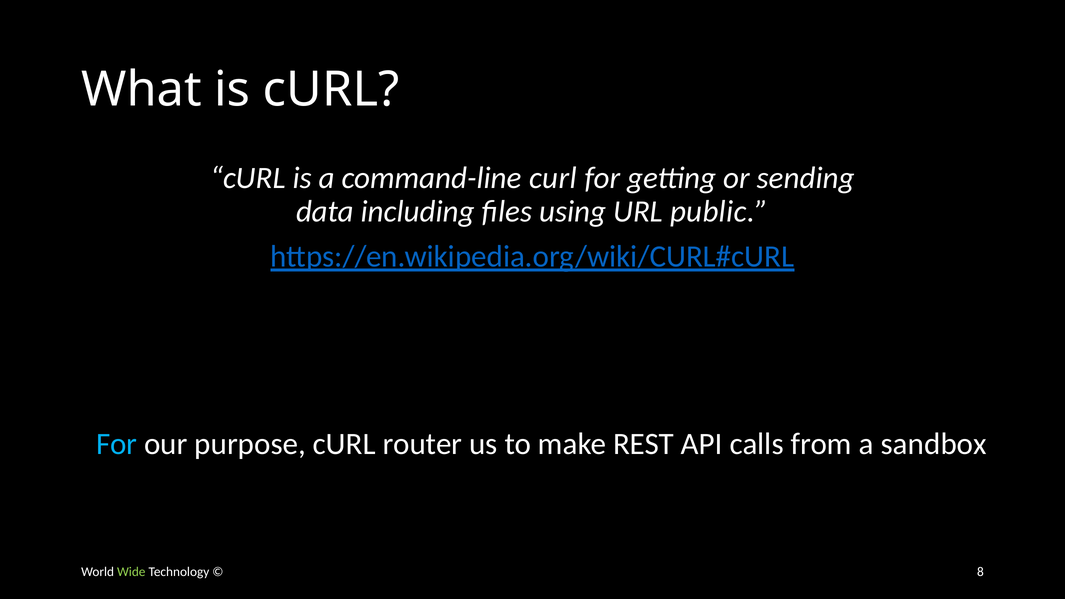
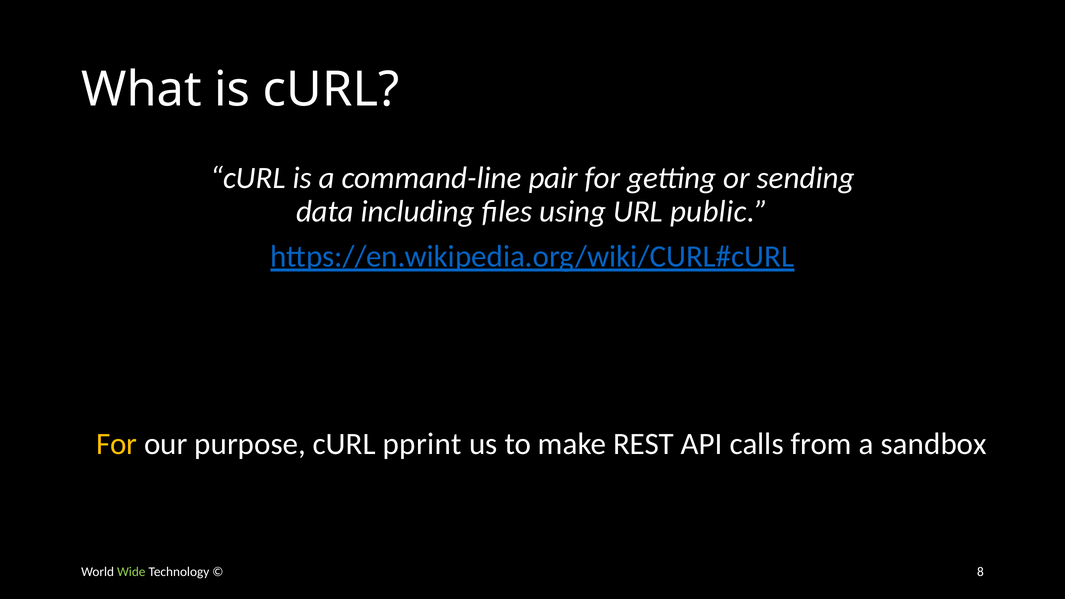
command-line curl: curl -> pair
For at (117, 444) colour: light blue -> yellow
router: router -> pprint
